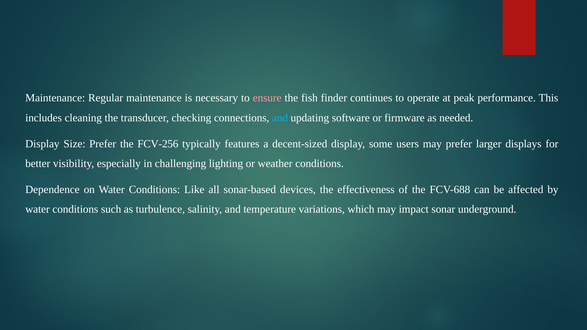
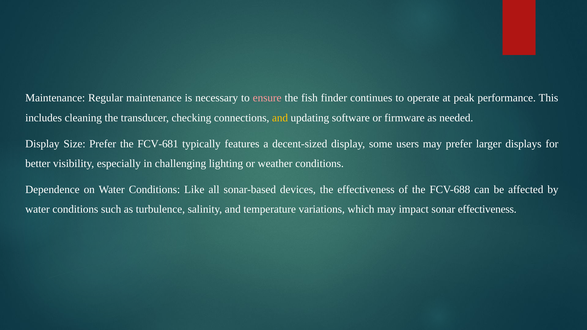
and at (280, 118) colour: light blue -> yellow
FCV-256: FCV-256 -> FCV-681
sonar underground: underground -> effectiveness
